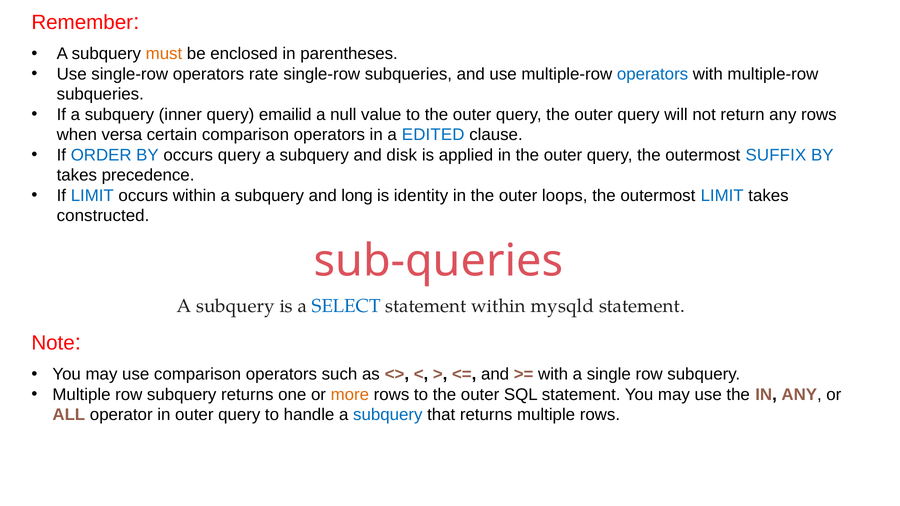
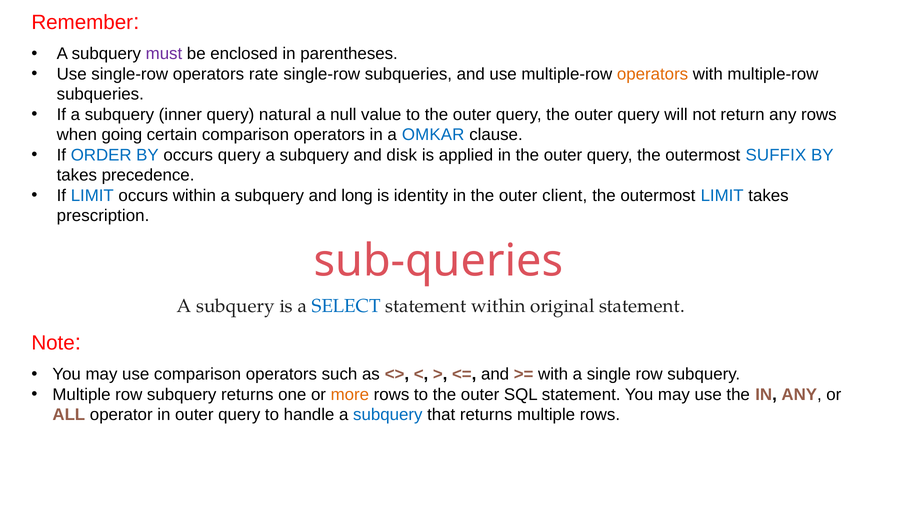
must colour: orange -> purple
operators at (653, 74) colour: blue -> orange
emailid: emailid -> natural
versa: versa -> going
EDITED: EDITED -> OMKAR
loops: loops -> client
constructed: constructed -> prescription
mysqld: mysqld -> original
